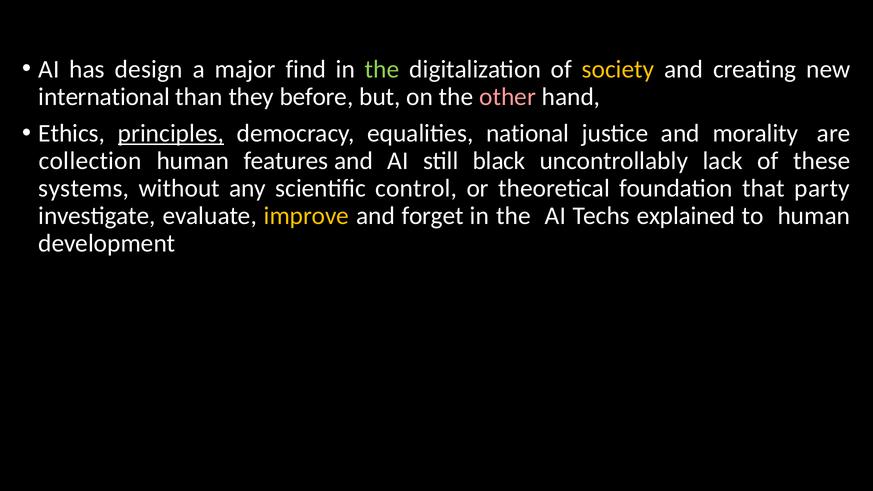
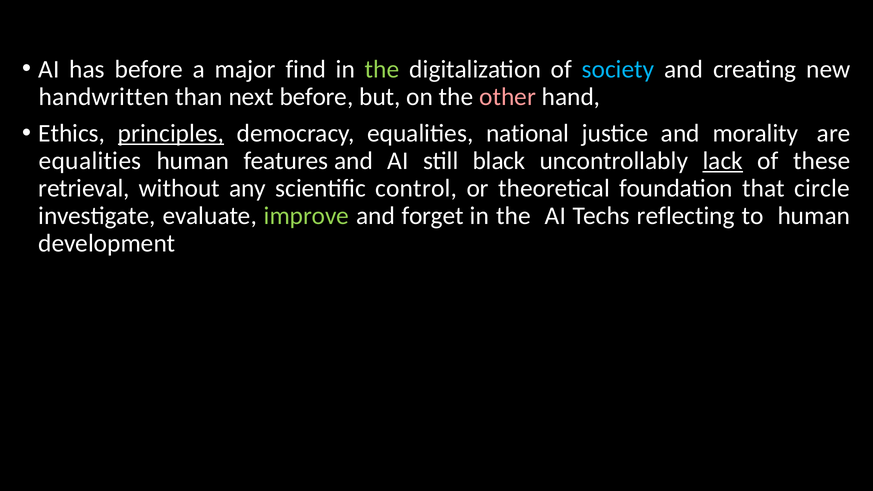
has design: design -> before
society colour: yellow -> light blue
international: international -> handwritten
they: they -> next
collection at (90, 161): collection -> equalities
lack underline: none -> present
systems: systems -> retrieval
party: party -> circle
improve colour: yellow -> light green
explained: explained -> reflecting
